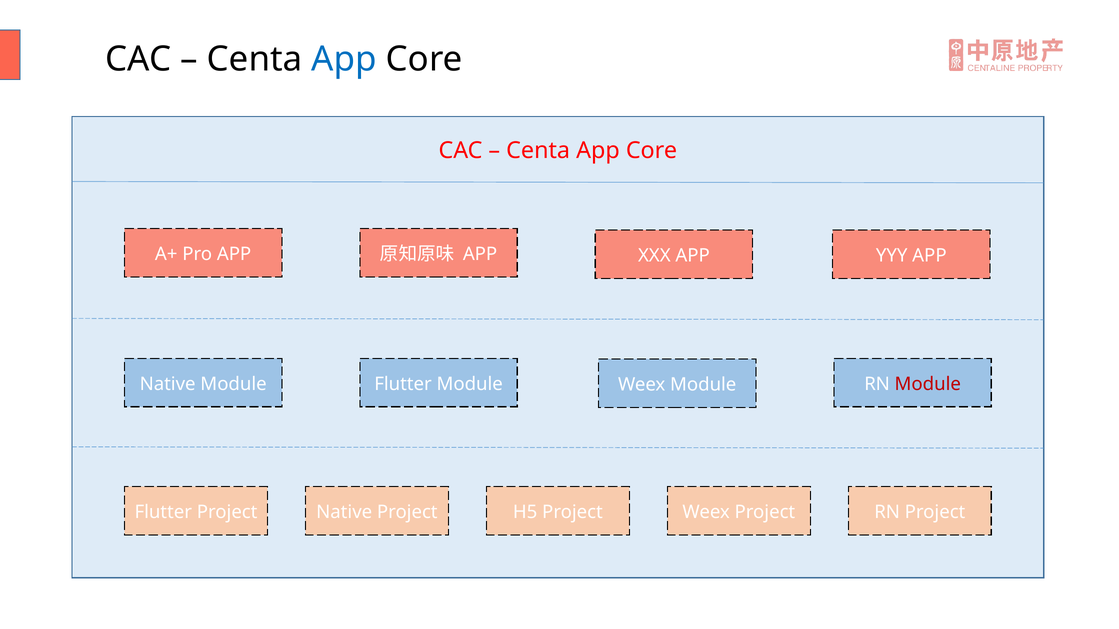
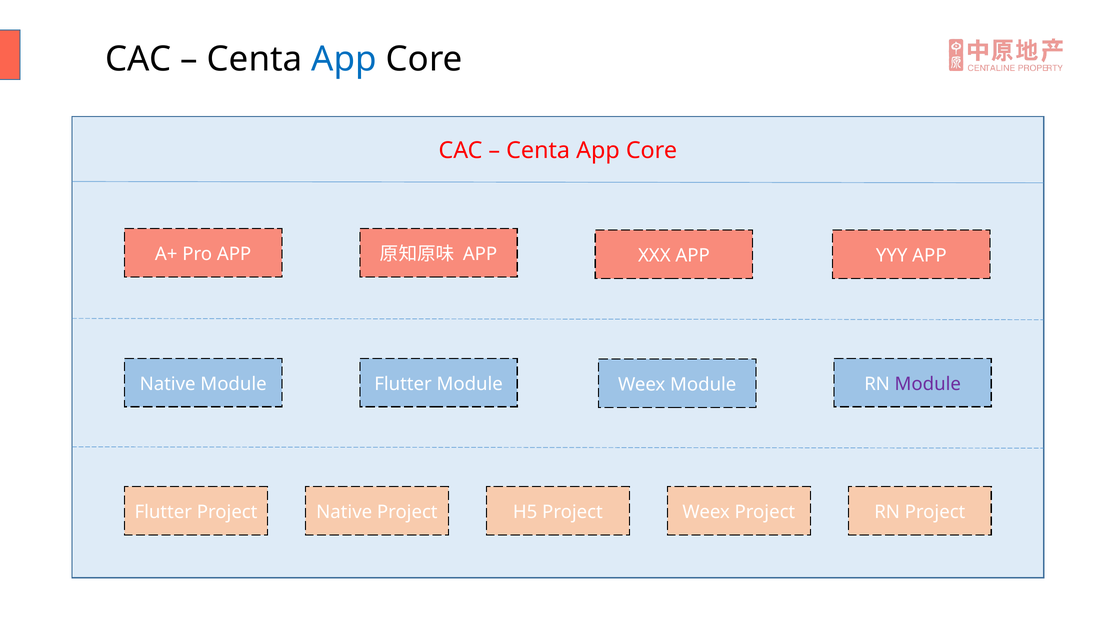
Module at (928, 384) colour: red -> purple
